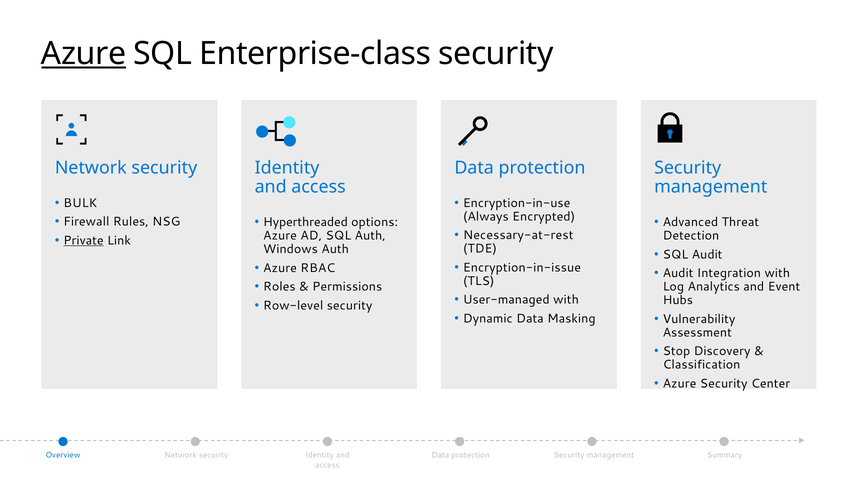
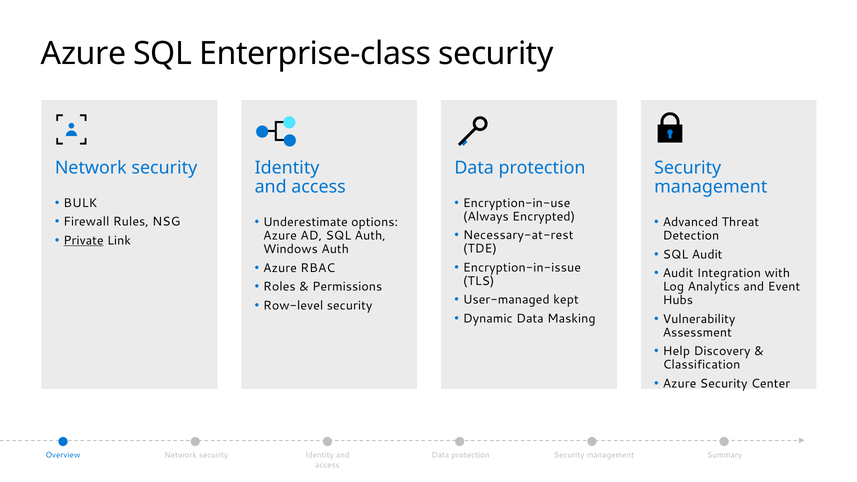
Azure at (84, 54) underline: present -> none
Hyperthreaded: Hyperthreaded -> Underestimate
User-managed with: with -> kept
Stop: Stop -> Help
